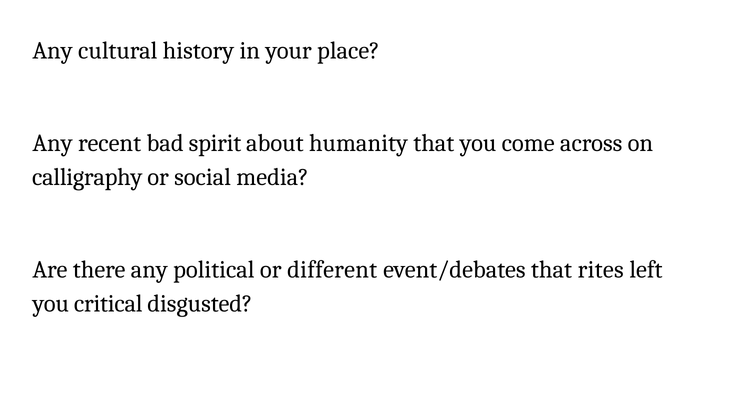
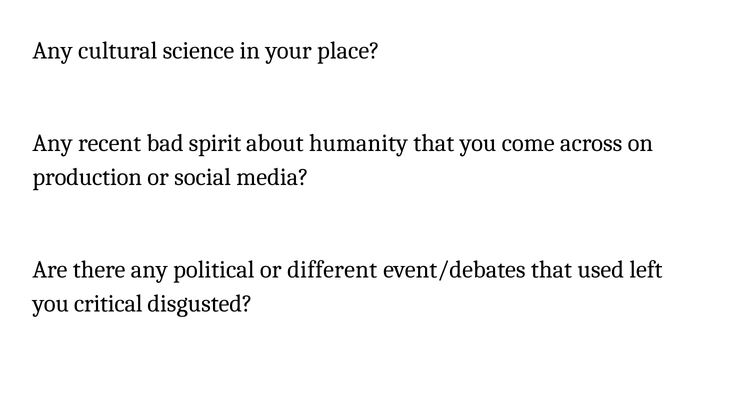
history: history -> science
calligraphy: calligraphy -> production
rites: rites -> used
